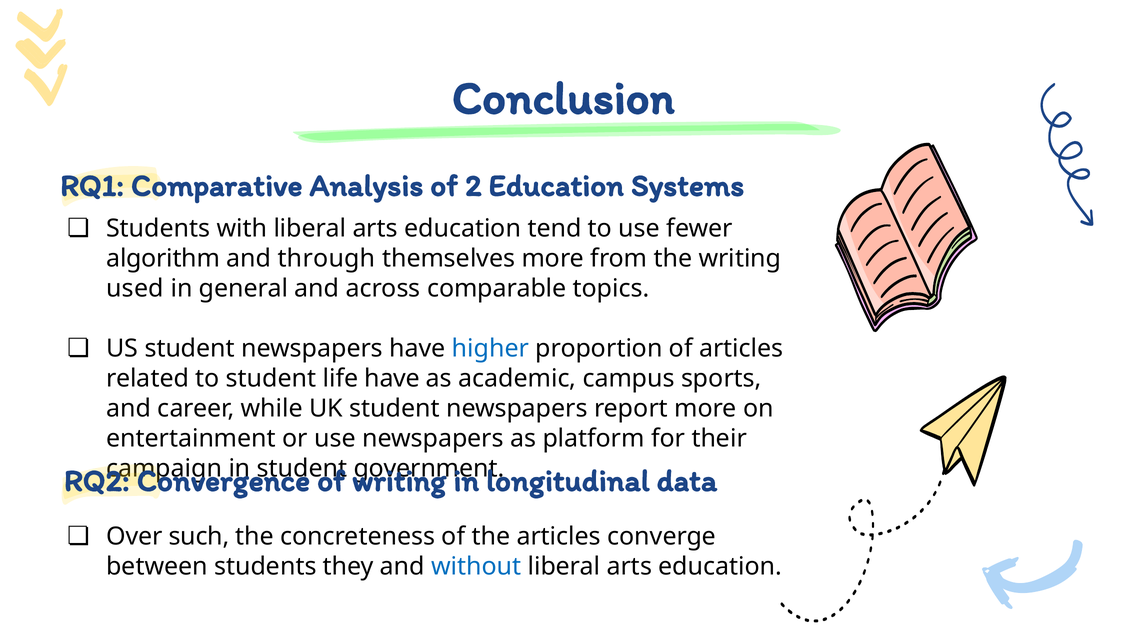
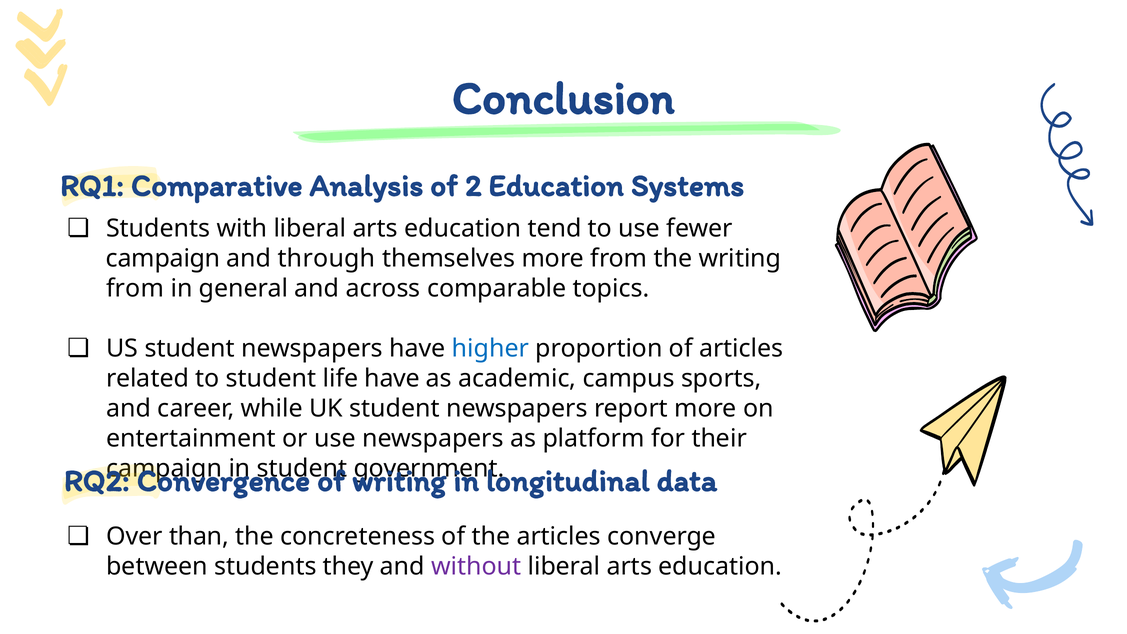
algorithm at (163, 258): algorithm -> campaign
used at (135, 288): used -> from
such: such -> than
without colour: blue -> purple
